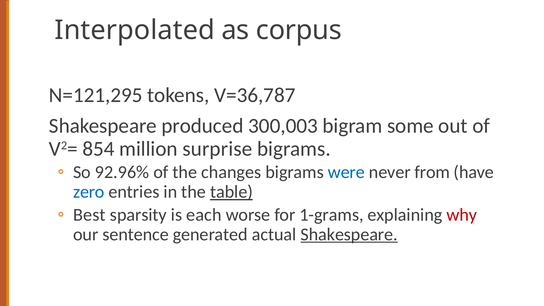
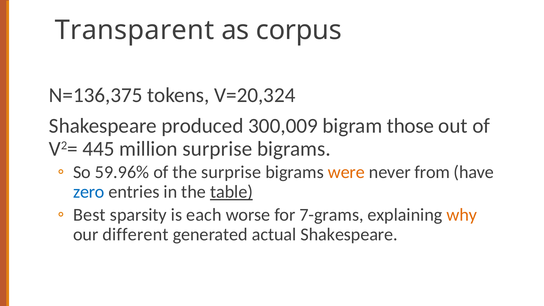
Interpolated: Interpolated -> Transparent
N=121,295: N=121,295 -> N=136,375
V=36,787: V=36,787 -> V=20,324
300,003: 300,003 -> 300,009
some: some -> those
854: 854 -> 445
92.96%: 92.96% -> 59.96%
the changes: changes -> surprise
were colour: blue -> orange
1-grams: 1-grams -> 7-grams
why colour: red -> orange
sentence: sentence -> different
Shakespeare at (349, 234) underline: present -> none
